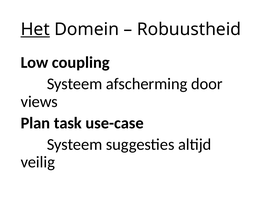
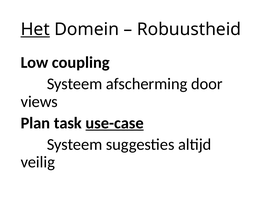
use-case underline: none -> present
